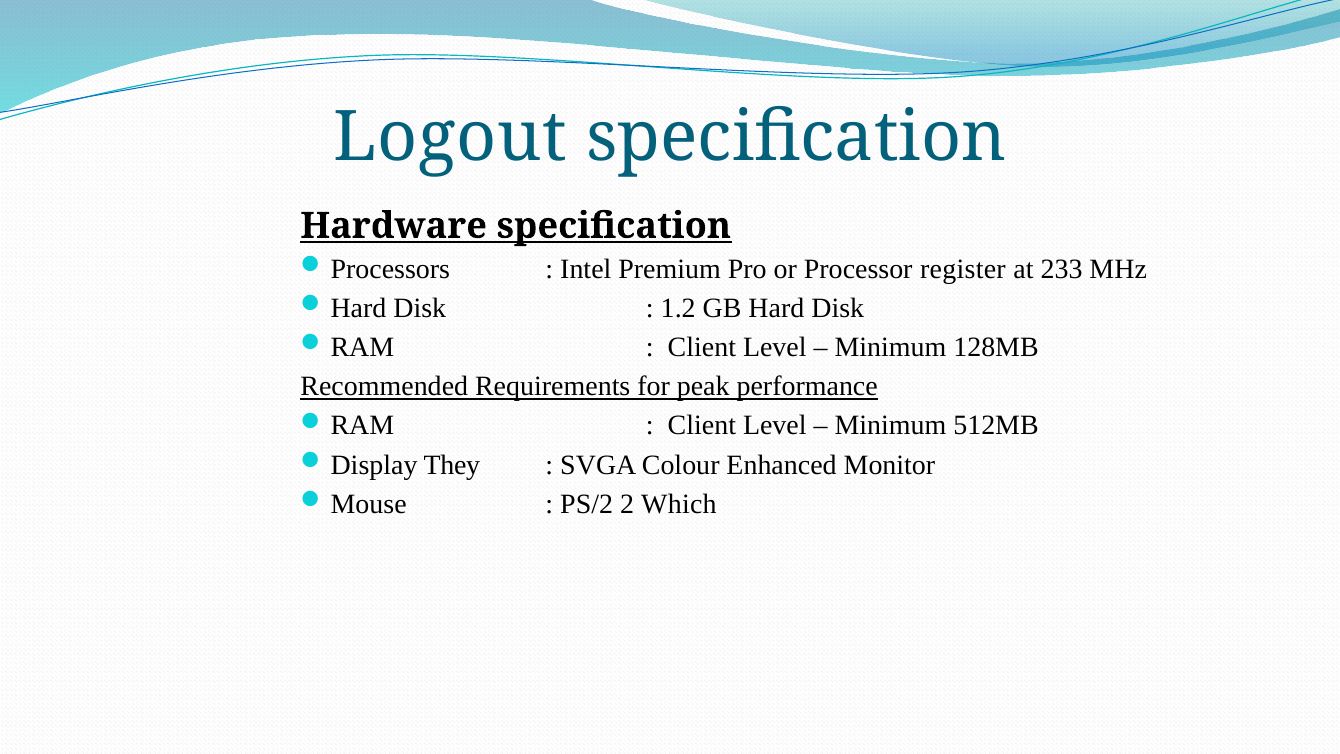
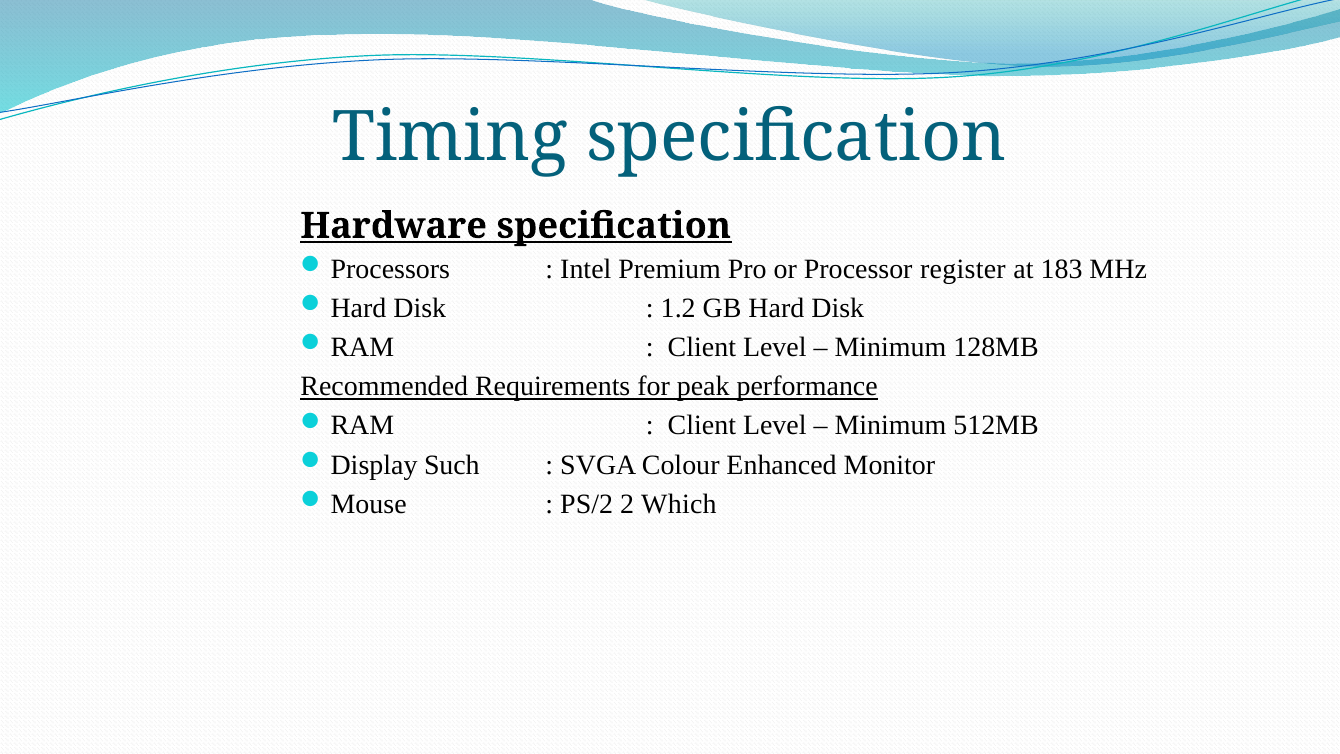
Logout: Logout -> Timing
233: 233 -> 183
They: They -> Such
